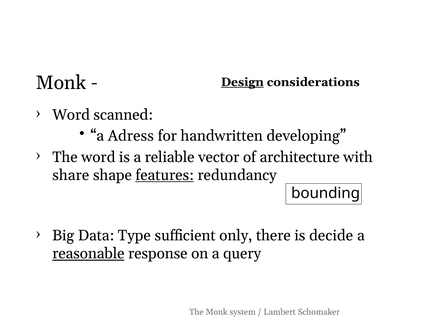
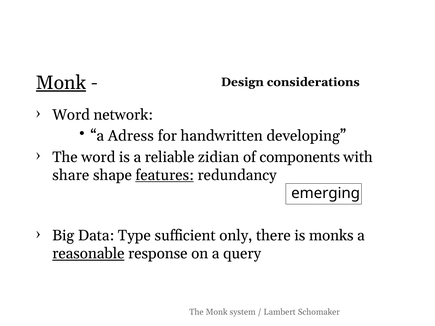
Monk at (61, 83) underline: none -> present
Design underline: present -> none
scanned: scanned -> network
vector: vector -> zidian
architecture: architecture -> components
bounding: bounding -> emerging
decide: decide -> monks
